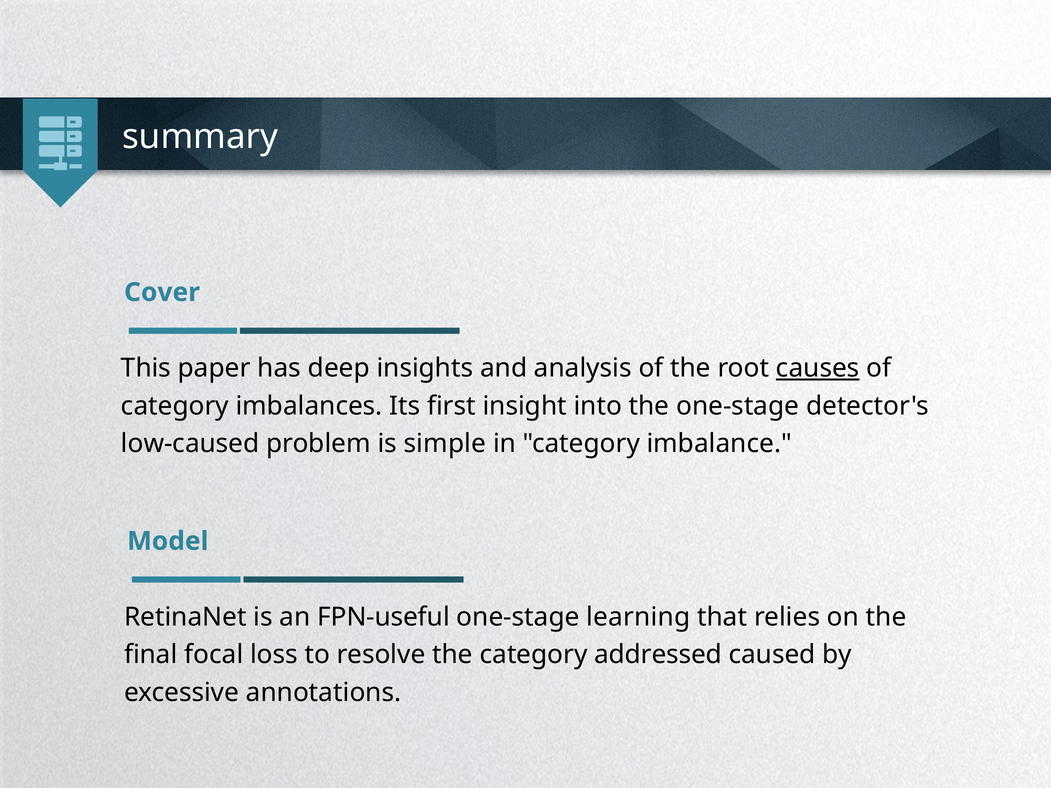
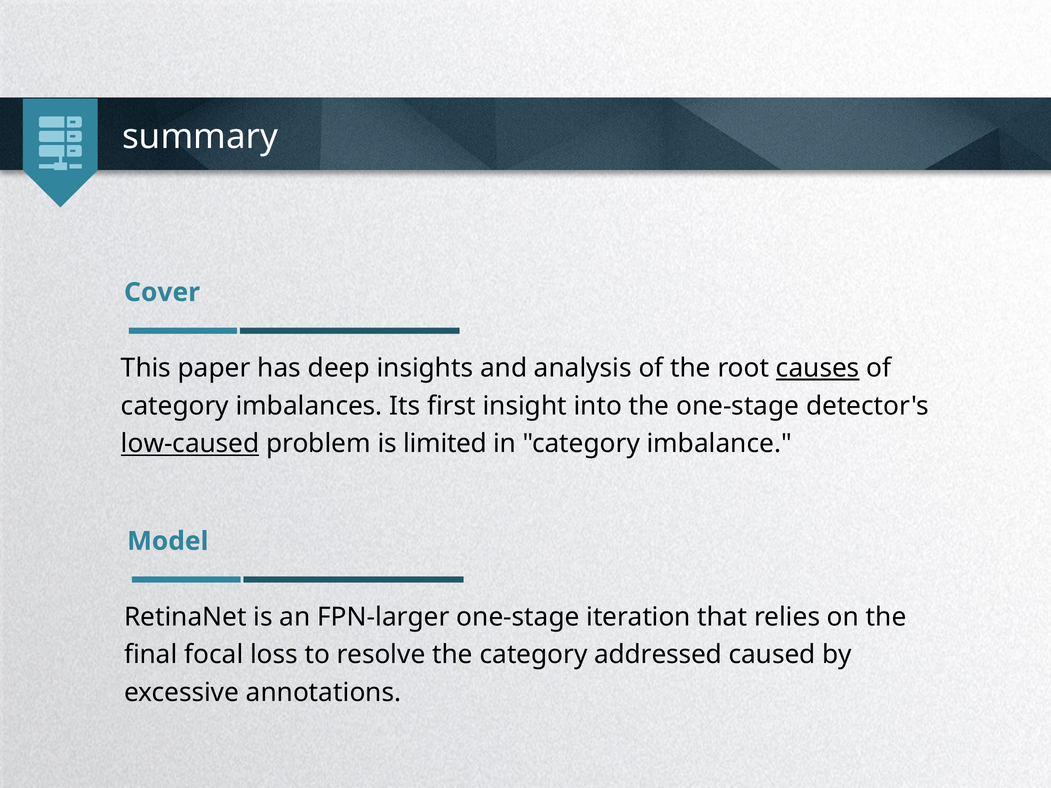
low-caused underline: none -> present
simple: simple -> limited
FPN-useful: FPN-useful -> FPN-larger
learning: learning -> iteration
